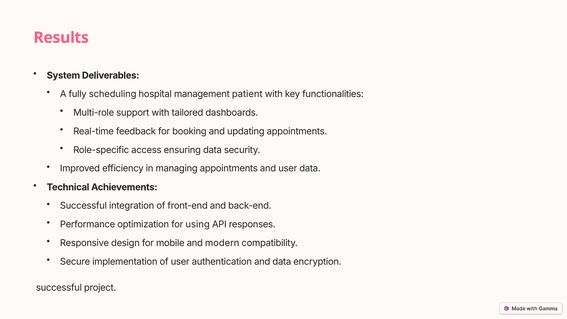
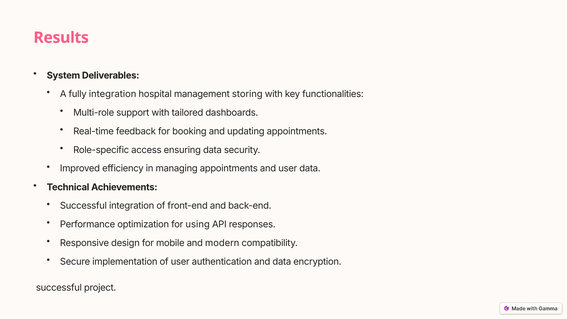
fully scheduling: scheduling -> integration
patient: patient -> storing
